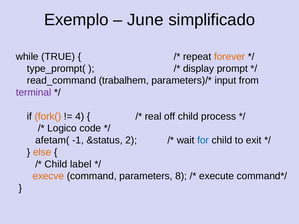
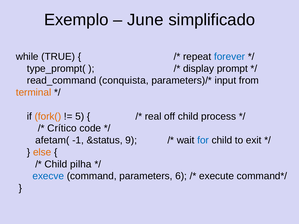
forever colour: orange -> blue
trabalhem: trabalhem -> conquista
terminal colour: purple -> orange
4: 4 -> 5
Logico: Logico -> Crítico
2: 2 -> 9
label: label -> pilha
execve colour: orange -> blue
8: 8 -> 6
